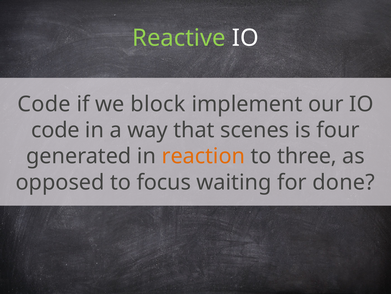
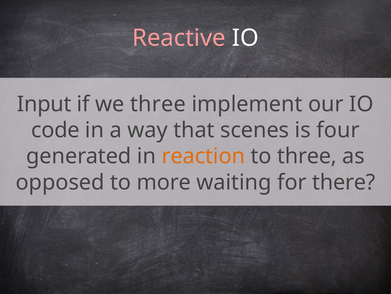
Reactive colour: light green -> pink
Code at (44, 104): Code -> Input
we block: block -> three
focus: focus -> more
done: done -> there
